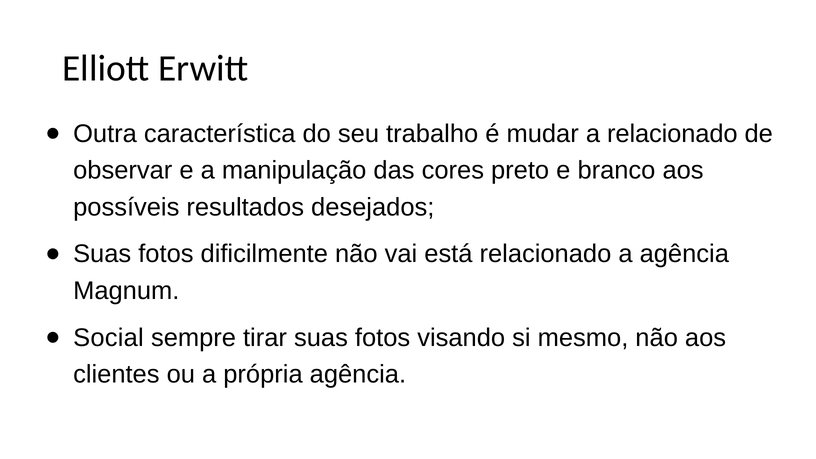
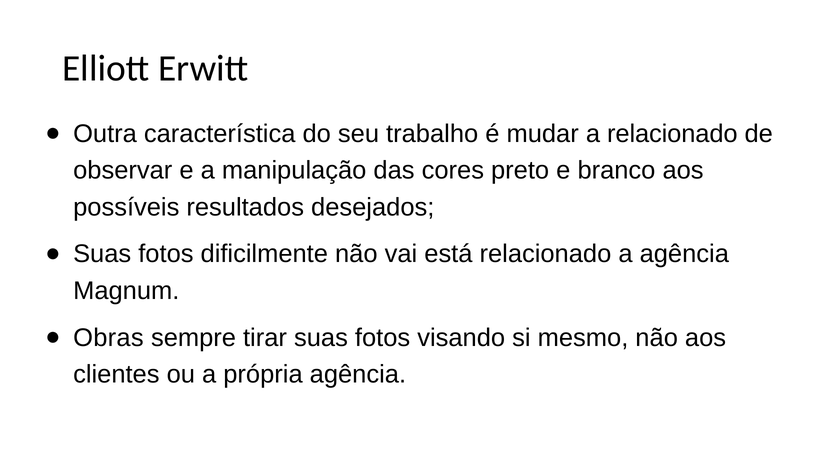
Social: Social -> Obras
